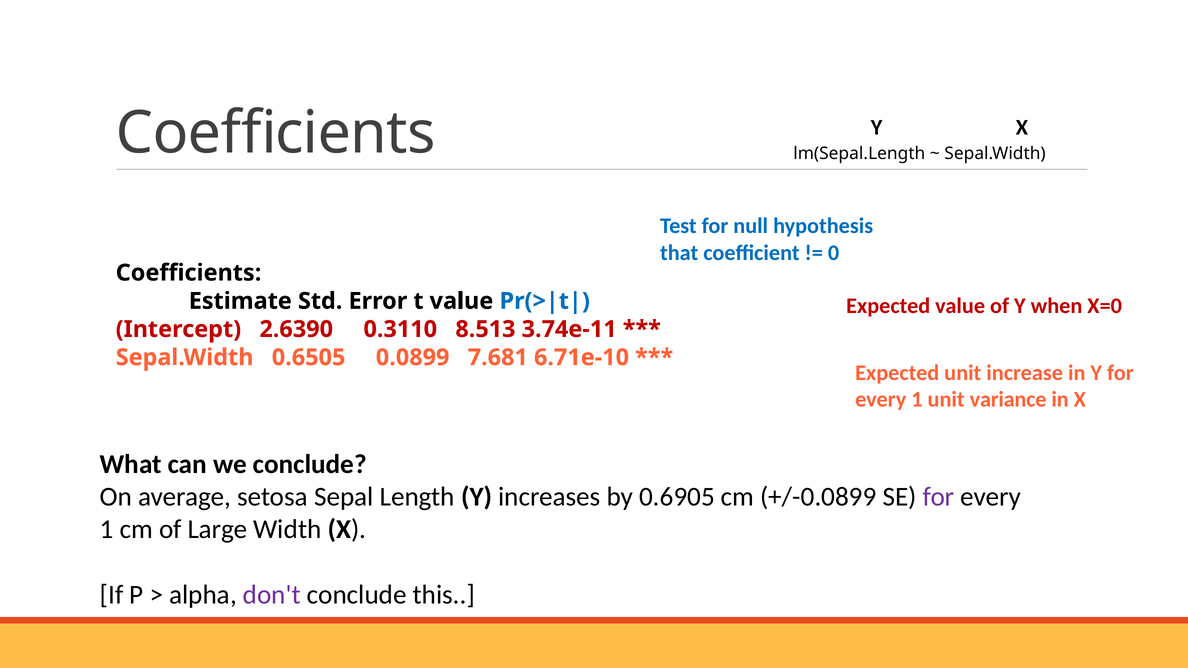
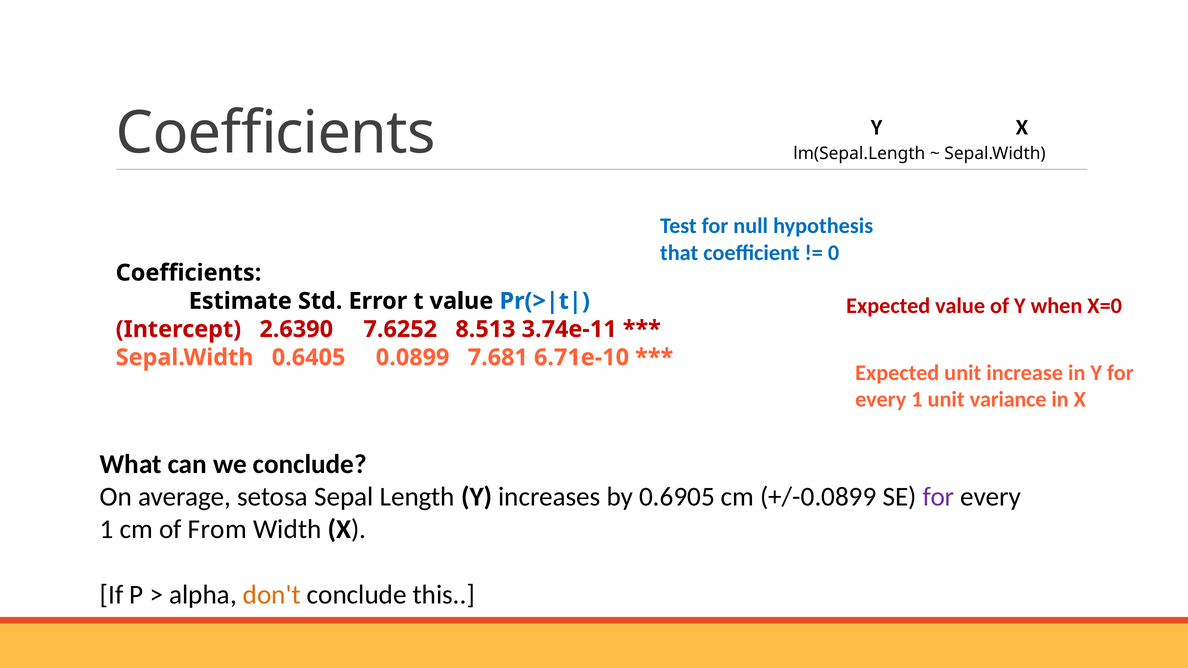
0.3110: 0.3110 -> 7.6252
0.6505: 0.6505 -> 0.6405
Large: Large -> From
don't colour: purple -> orange
